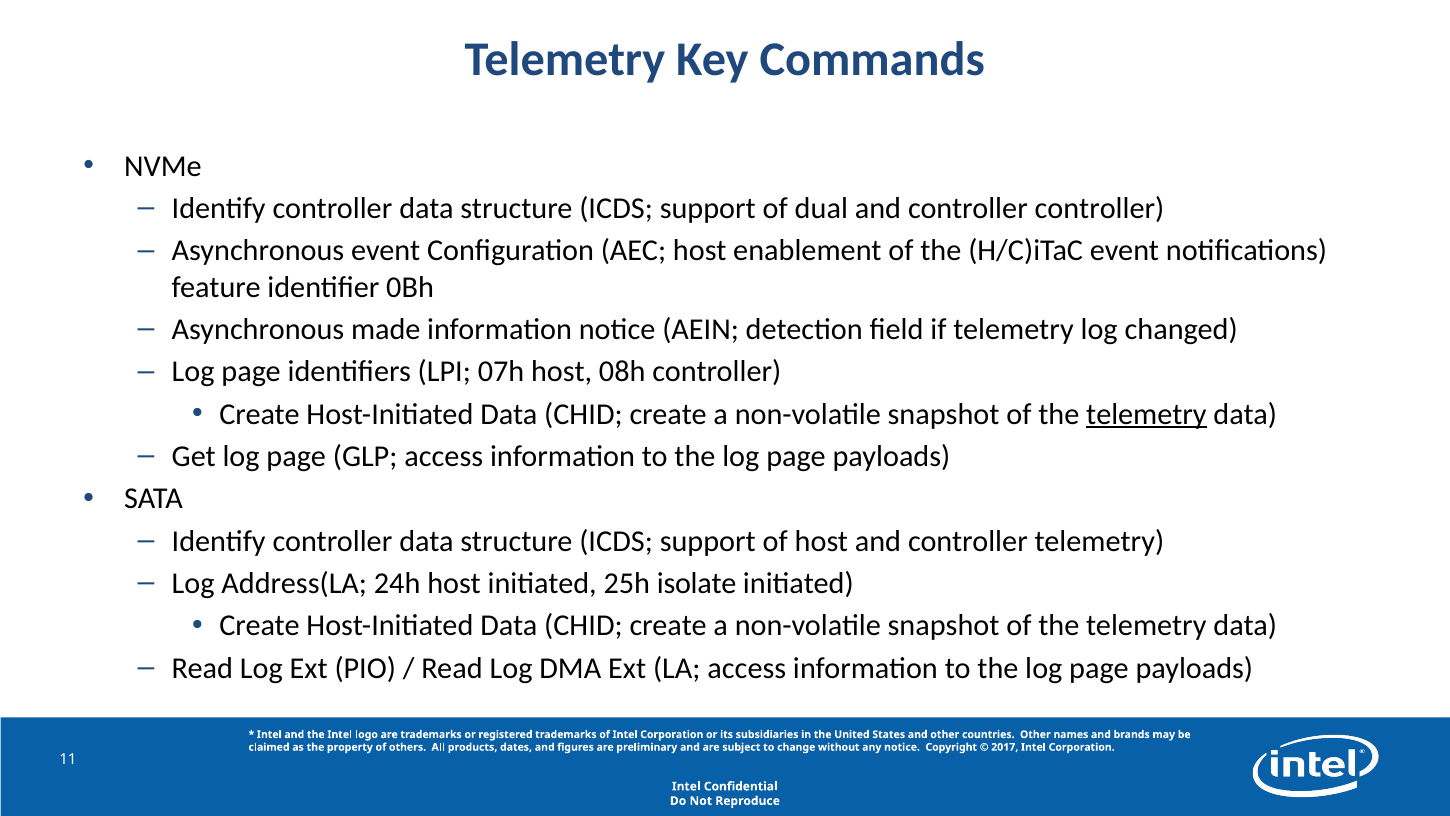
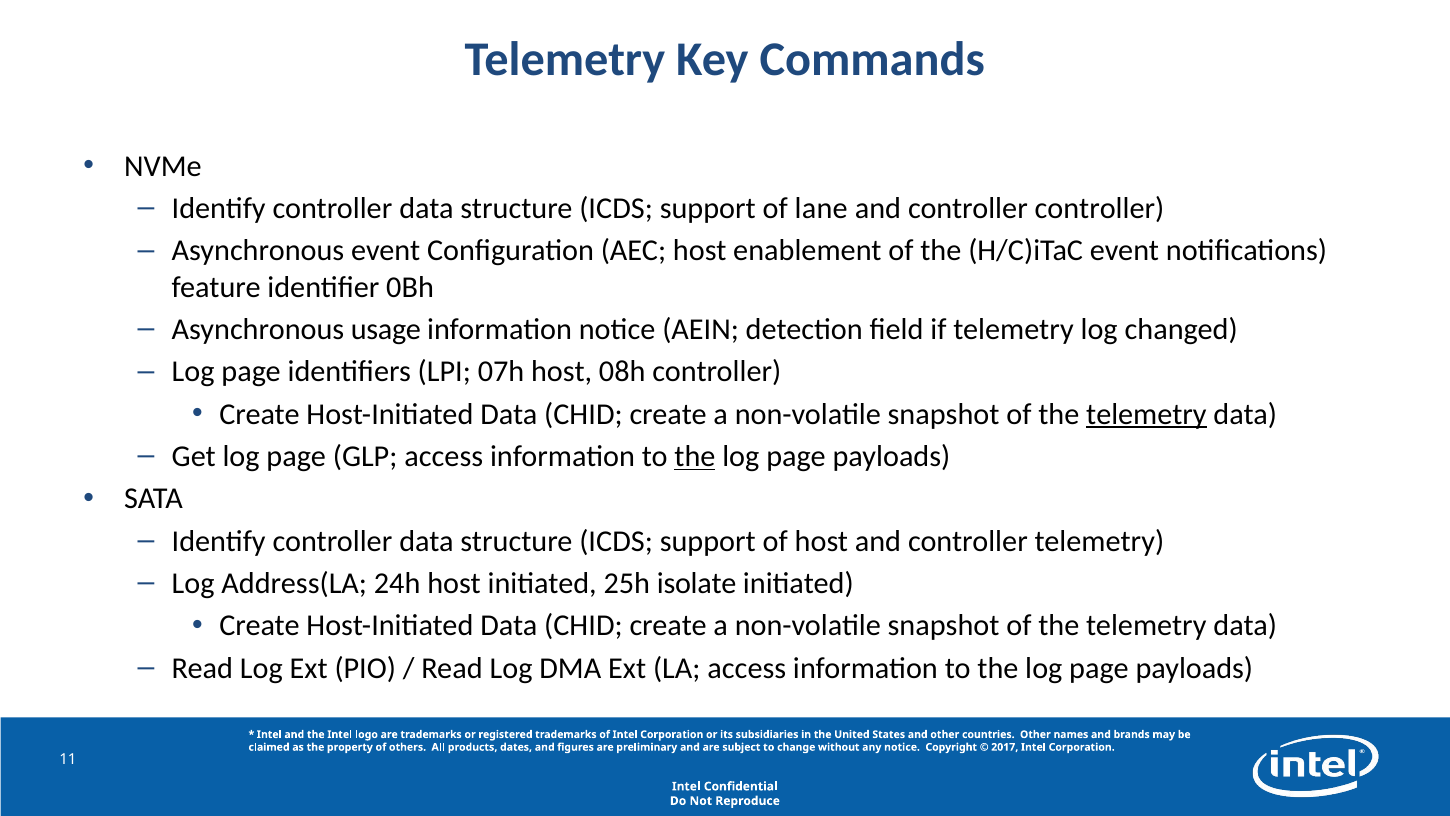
dual: dual -> lane
made: made -> usage
the at (695, 456) underline: none -> present
